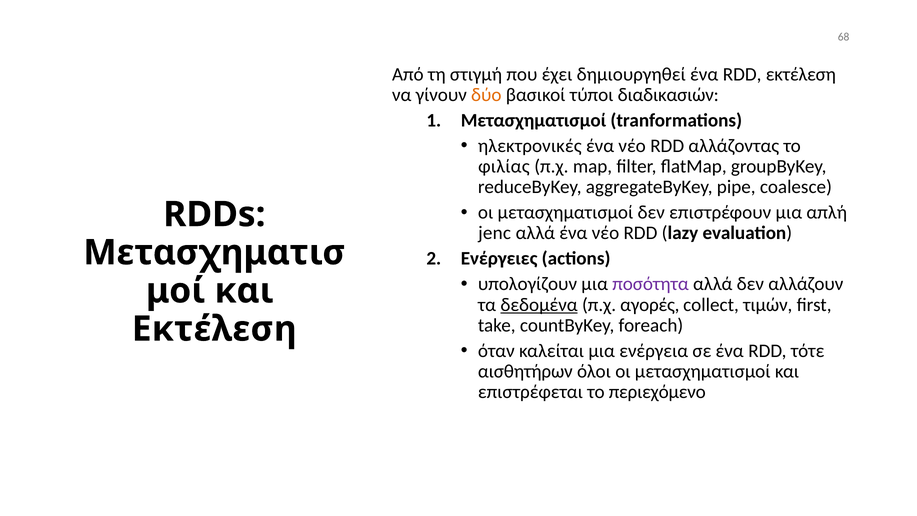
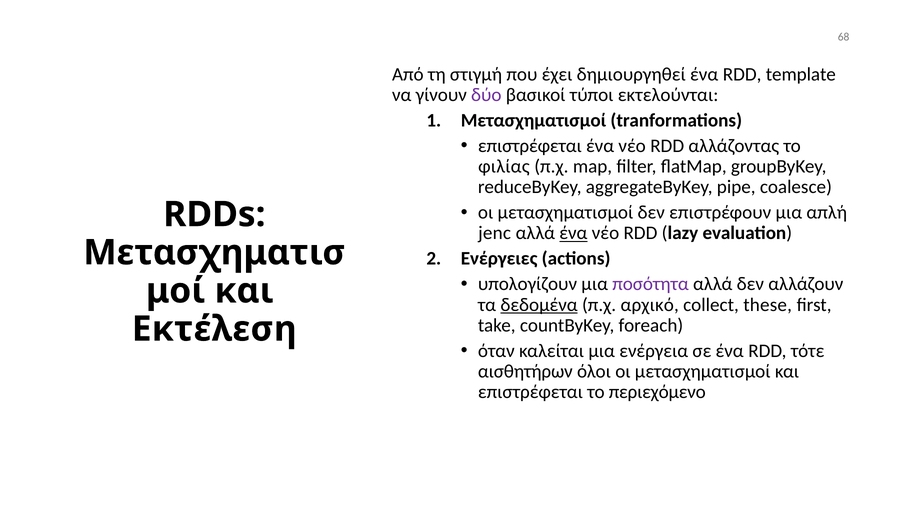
RDD εκτέλεση: εκτέλεση -> template
δύο colour: orange -> purple
διαδικασιών: διαδικασιών -> εκτελούνται
ηλεκτρονικές at (530, 146): ηλεκτρονικές -> επιστρέφεται
ένα at (573, 233) underline: none -> present
αγορές: αγορές -> αρχικό
τιμών: τιμών -> these
